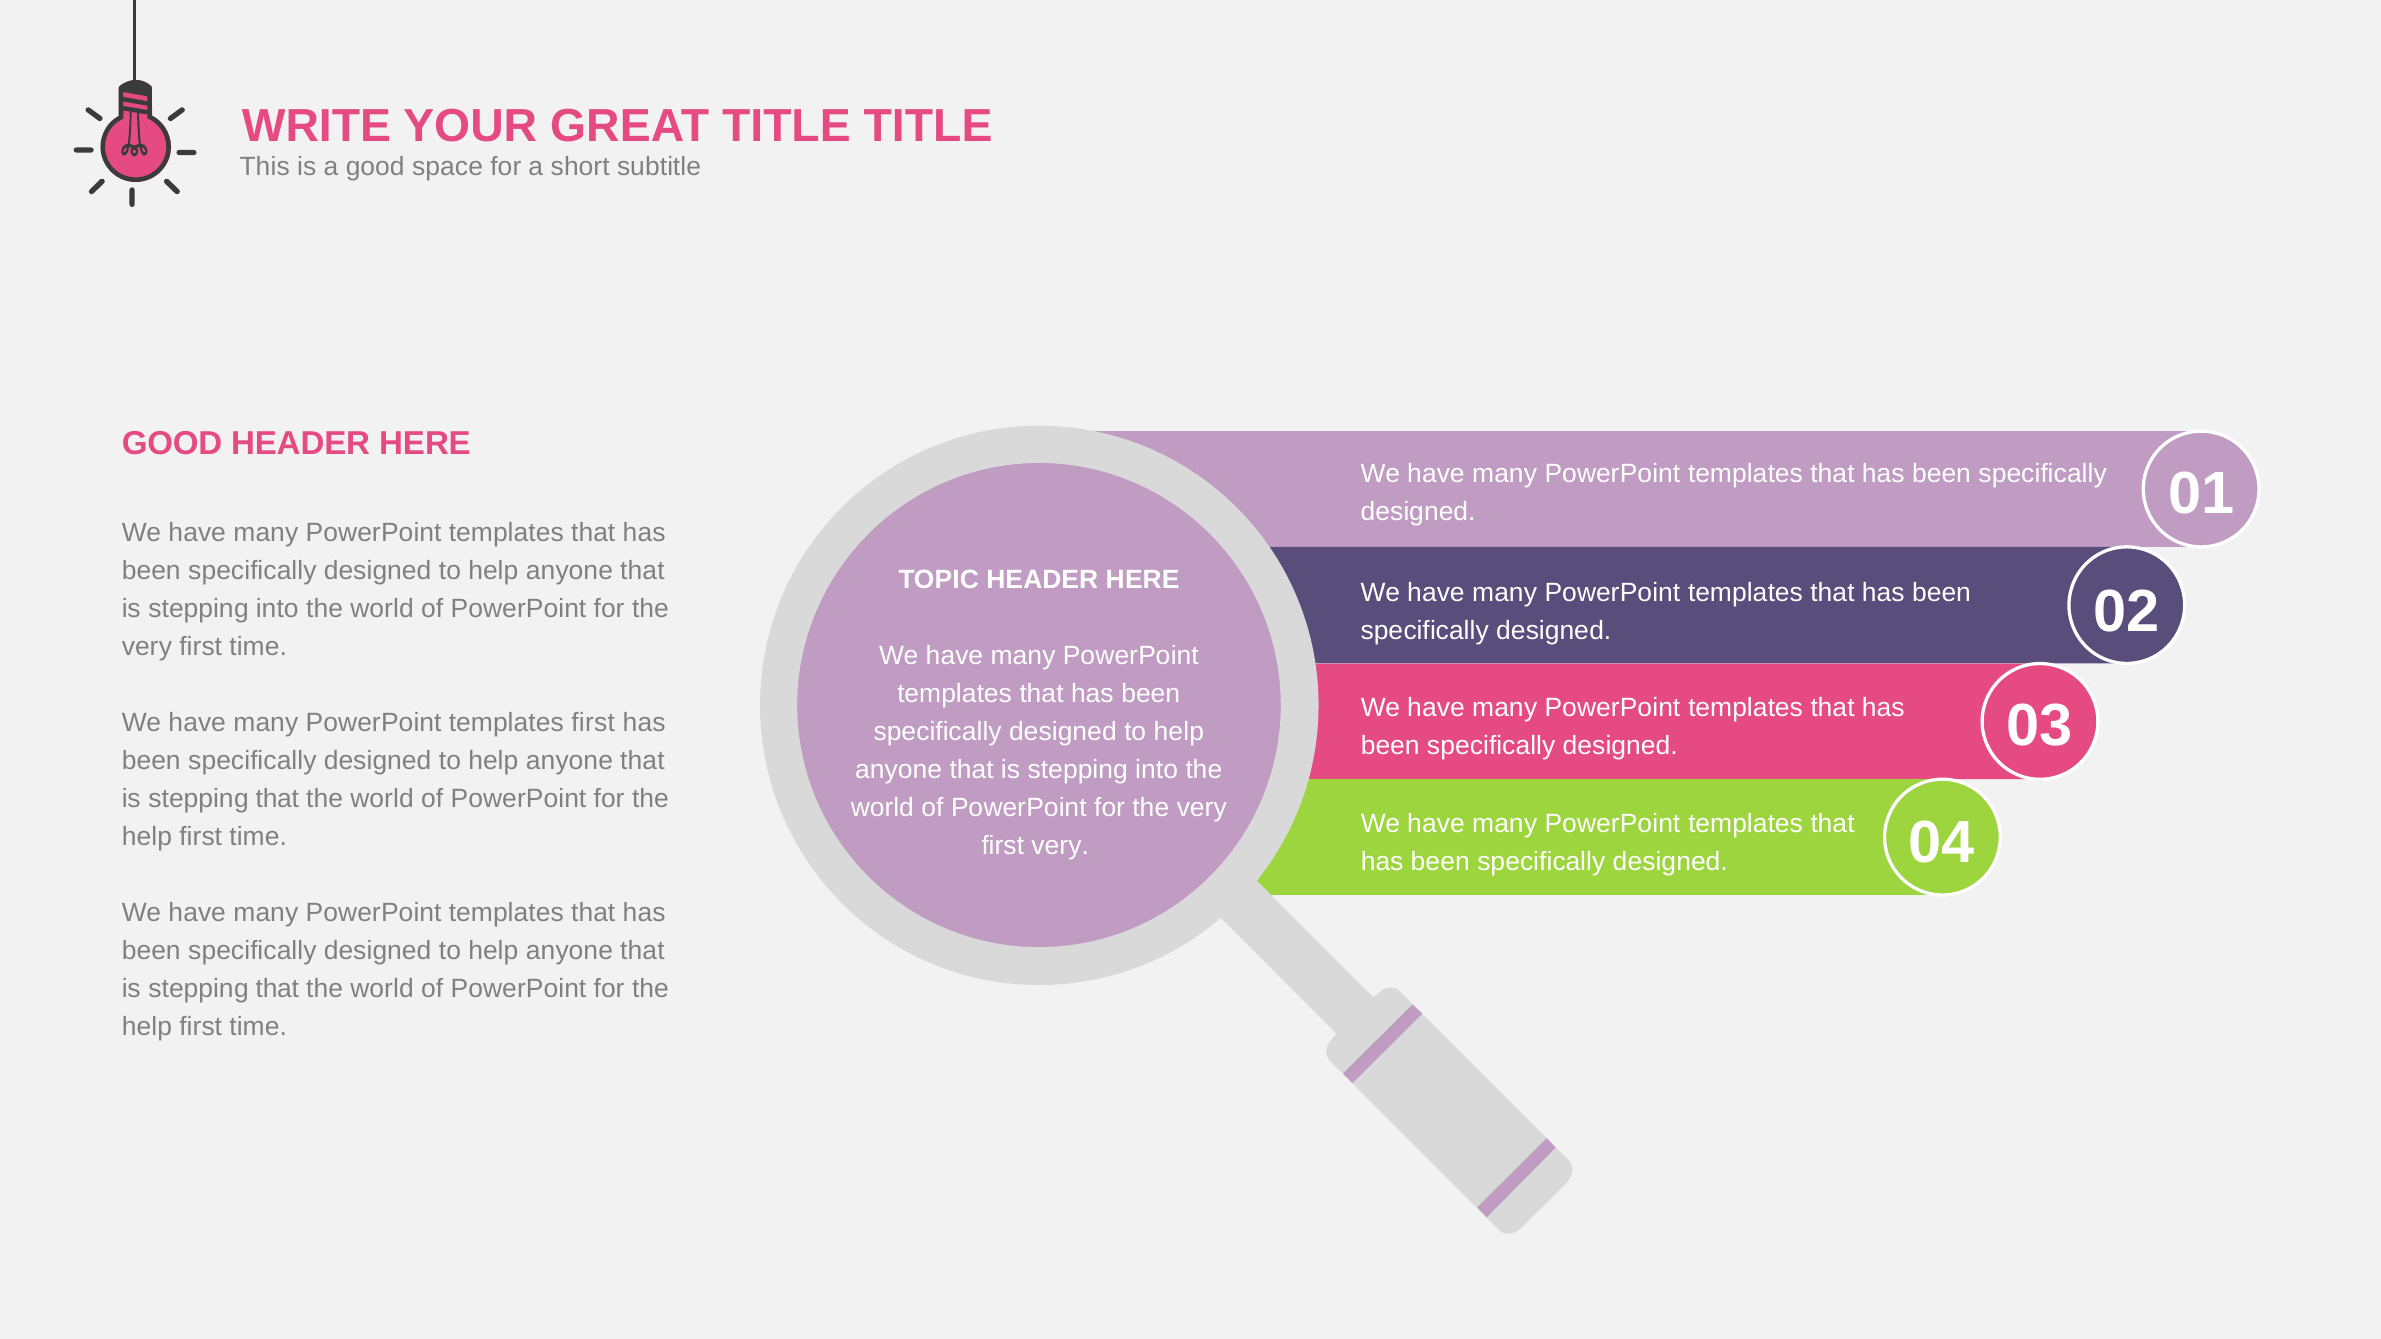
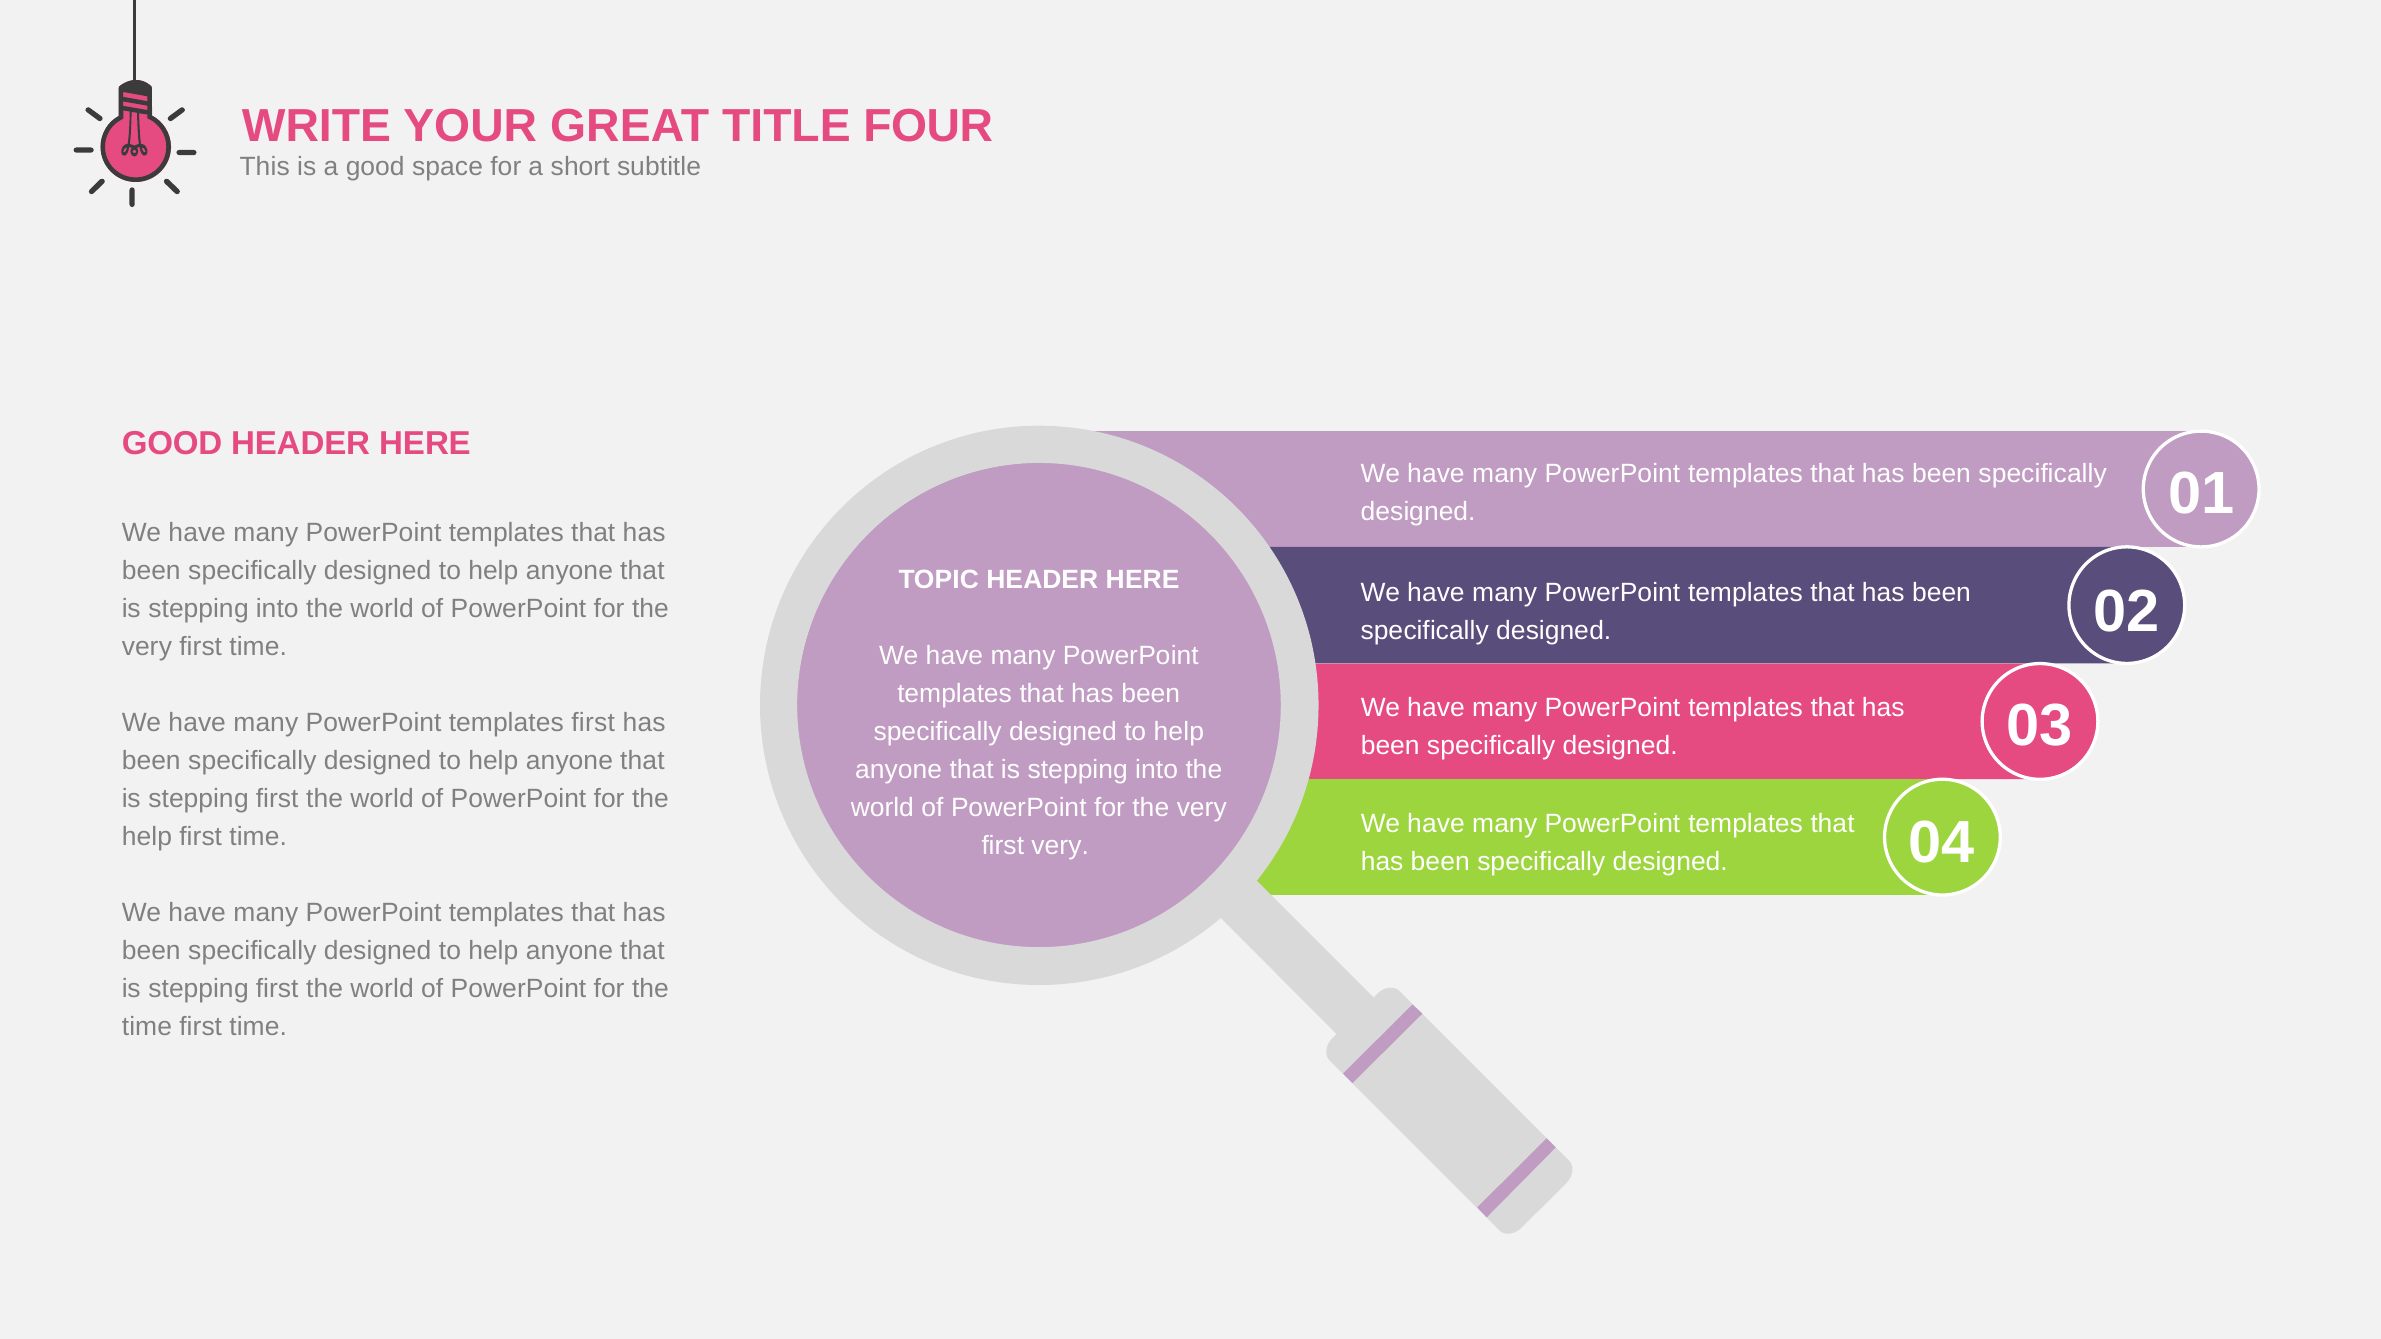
TITLE TITLE: TITLE -> FOUR
that at (277, 799): that -> first
that at (277, 988): that -> first
help at (147, 1026): help -> time
